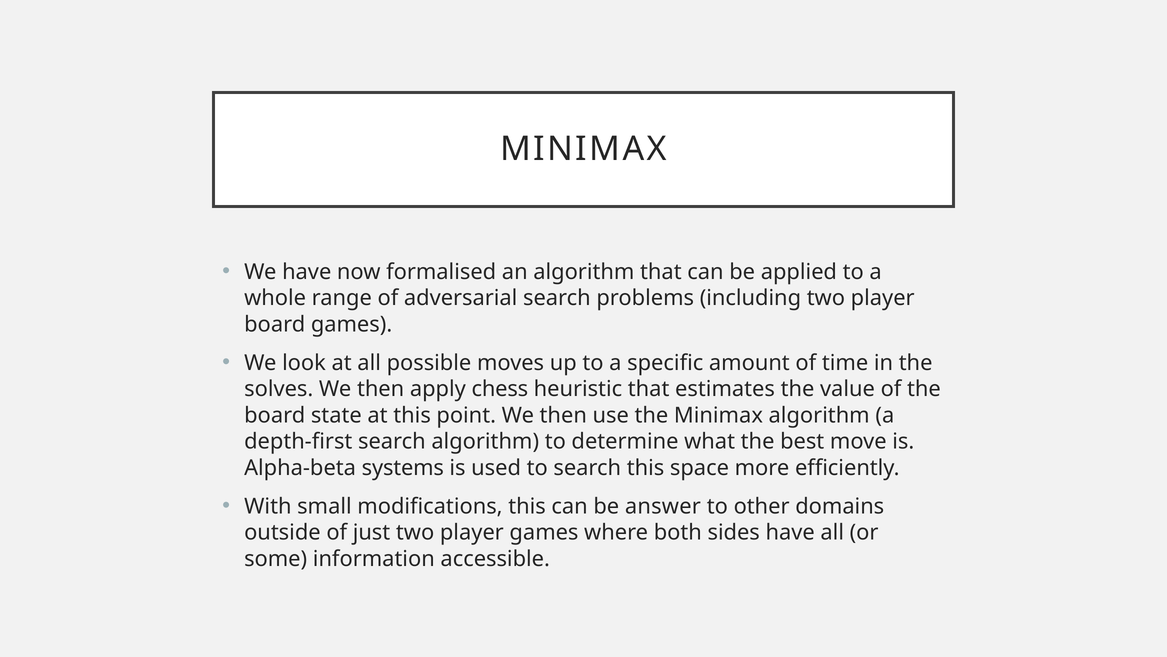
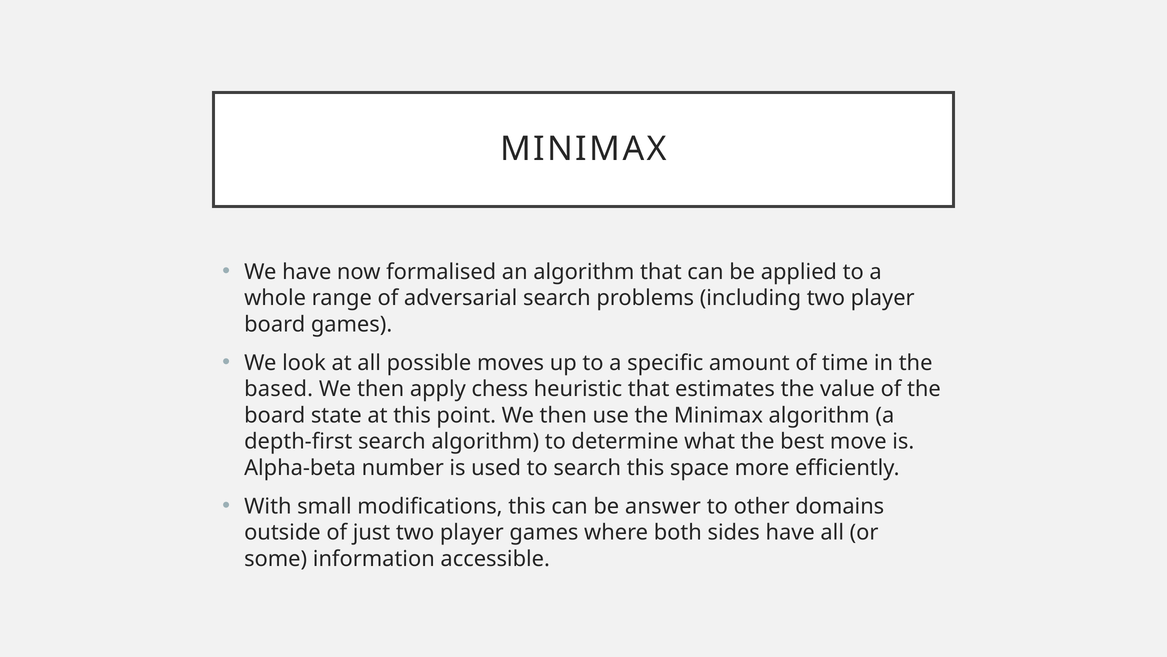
solves: solves -> based
systems: systems -> number
